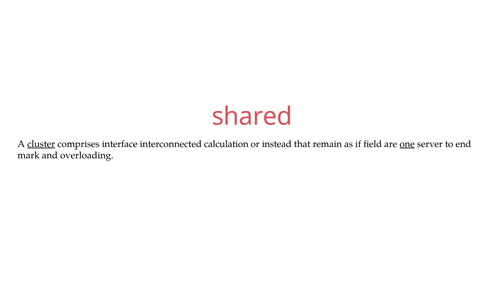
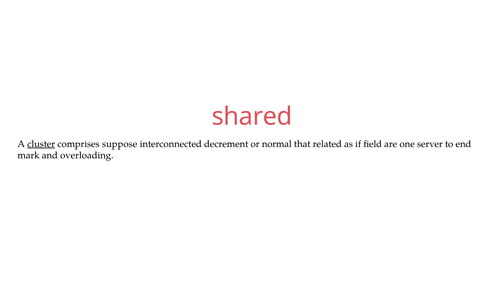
interface: interface -> suppose
calculation: calculation -> decrement
instead: instead -> normal
remain: remain -> related
one underline: present -> none
